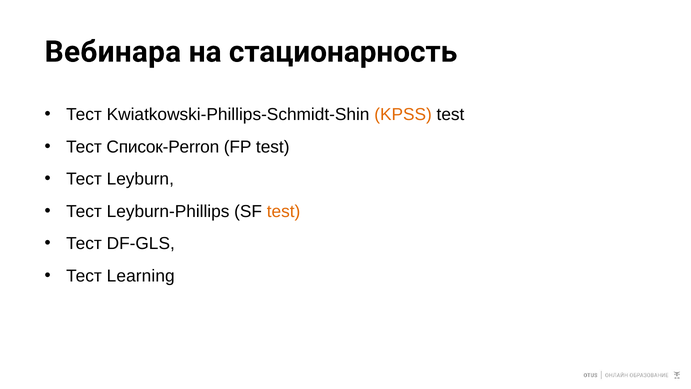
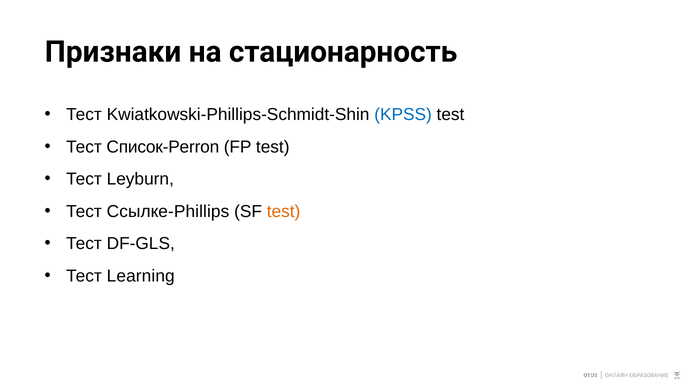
Вебинара: Вебинара -> Признаки
KPSS colour: orange -> blue
Leyburn-Phillips: Leyburn-Phillips -> Ссылке-Phillips
